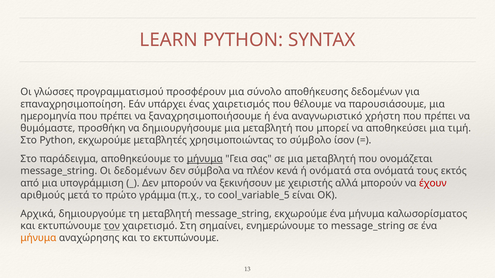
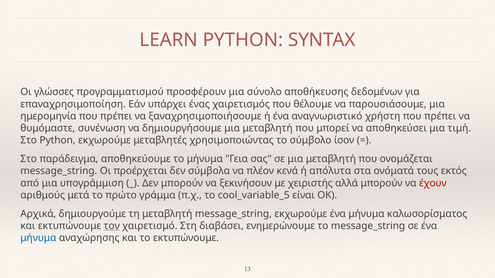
προσθήκη: προσθήκη -> συνένωση
μήνυμα at (205, 159) underline: present -> none
Οι δεδομένων: δεδομένων -> προέρχεται
ή ονόματά: ονόματά -> απόλυτα
σημαίνει: σημαίνει -> διαβάσει
μήνυμα at (38, 238) colour: orange -> blue
